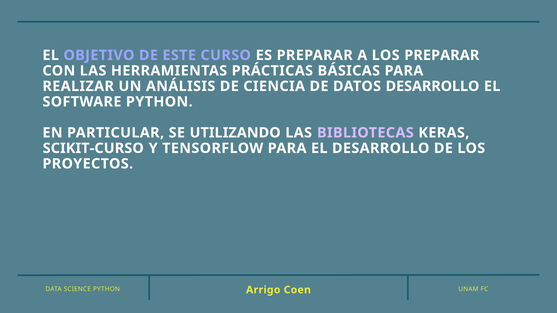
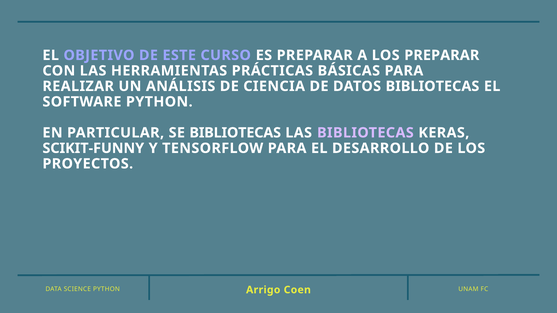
DATOS DESARROLLO: DESARROLLO -> BIBLIOTECAS
SE UTILIZANDO: UTILIZANDO -> BIBLIOTECAS
SCIKIT-CURSO: SCIKIT-CURSO -> SCIKIT-FUNNY
